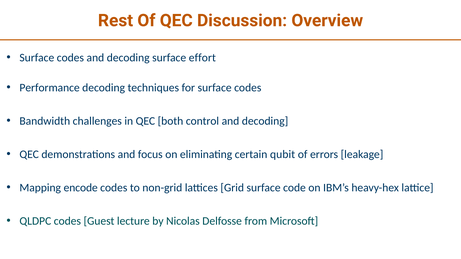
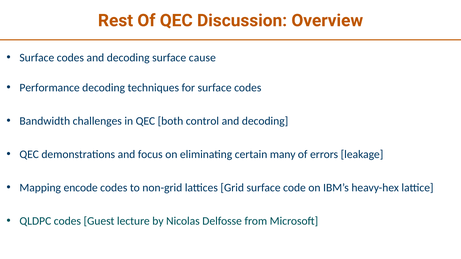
effort: effort -> cause
qubit: qubit -> many
